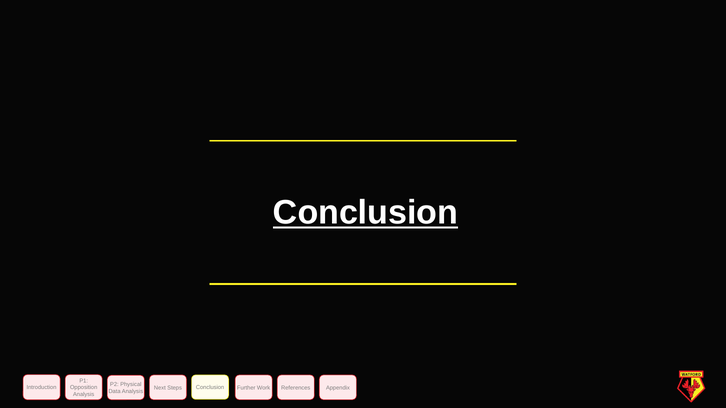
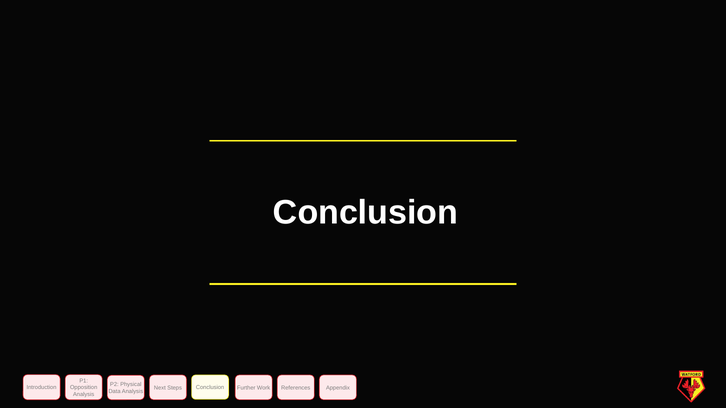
Conclusion at (365, 213) underline: present -> none
